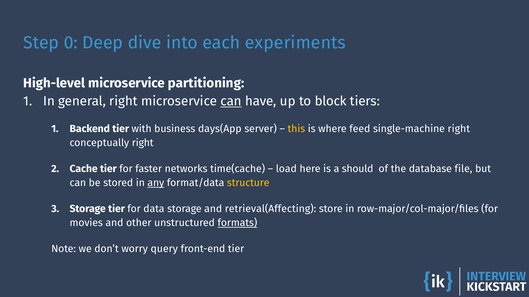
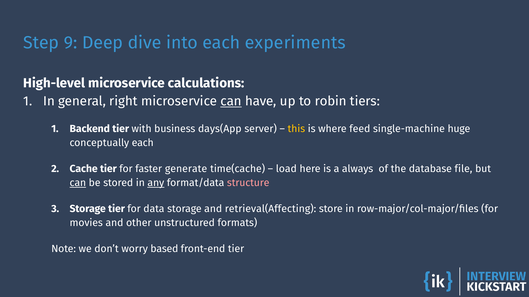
0: 0 -> 9
partitioning: partitioning -> calculations
block: block -> robin
single-machine right: right -> huge
conceptually right: right -> each
networks: networks -> generate
should: should -> always
can at (78, 183) underline: none -> present
structure colour: yellow -> pink
formats underline: present -> none
query: query -> based
